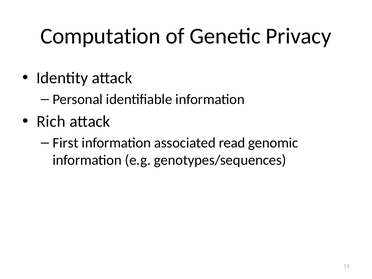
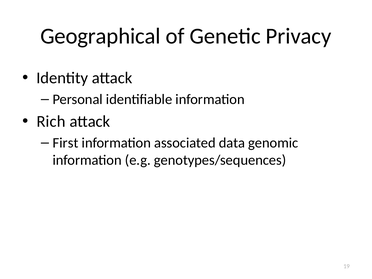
Computation: Computation -> Geographical
read: read -> data
